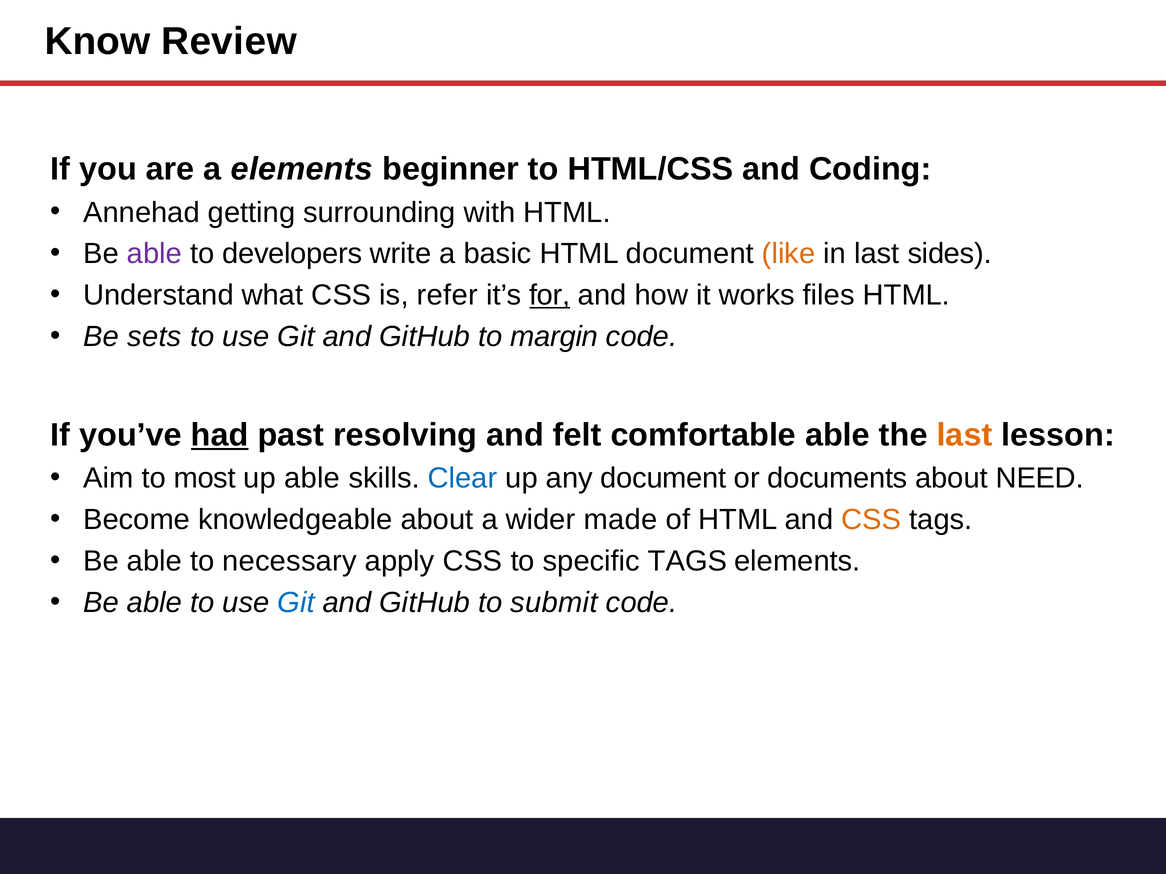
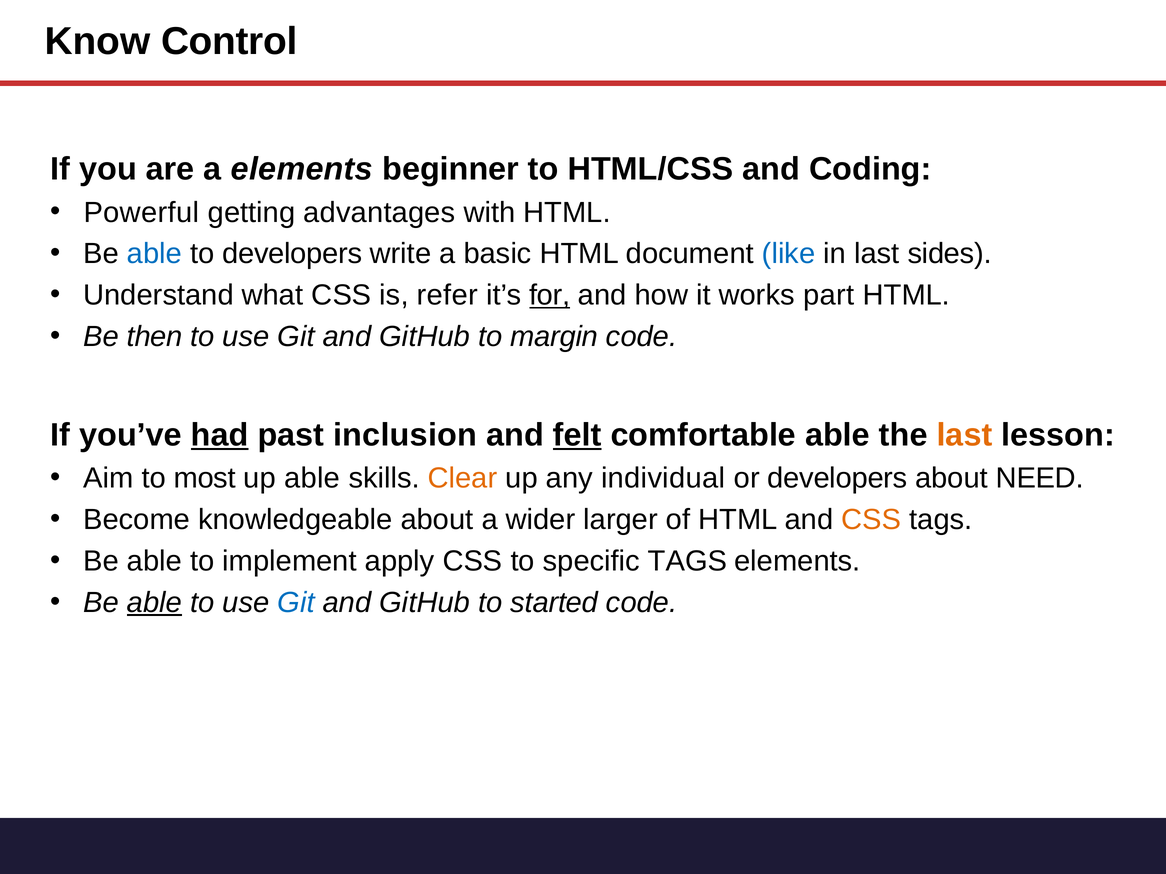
Review: Review -> Control
Annehad: Annehad -> Powerful
surrounding: surrounding -> advantages
able at (154, 254) colour: purple -> blue
like colour: orange -> blue
files: files -> part
sets: sets -> then
resolving: resolving -> inclusion
felt underline: none -> present
Clear colour: blue -> orange
any document: document -> individual
or documents: documents -> developers
made: made -> larger
necessary: necessary -> implement
able at (154, 603) underline: none -> present
submit: submit -> started
